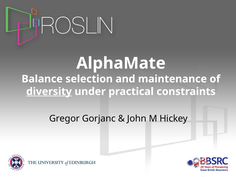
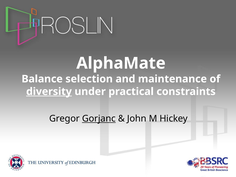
Gorjanc underline: none -> present
